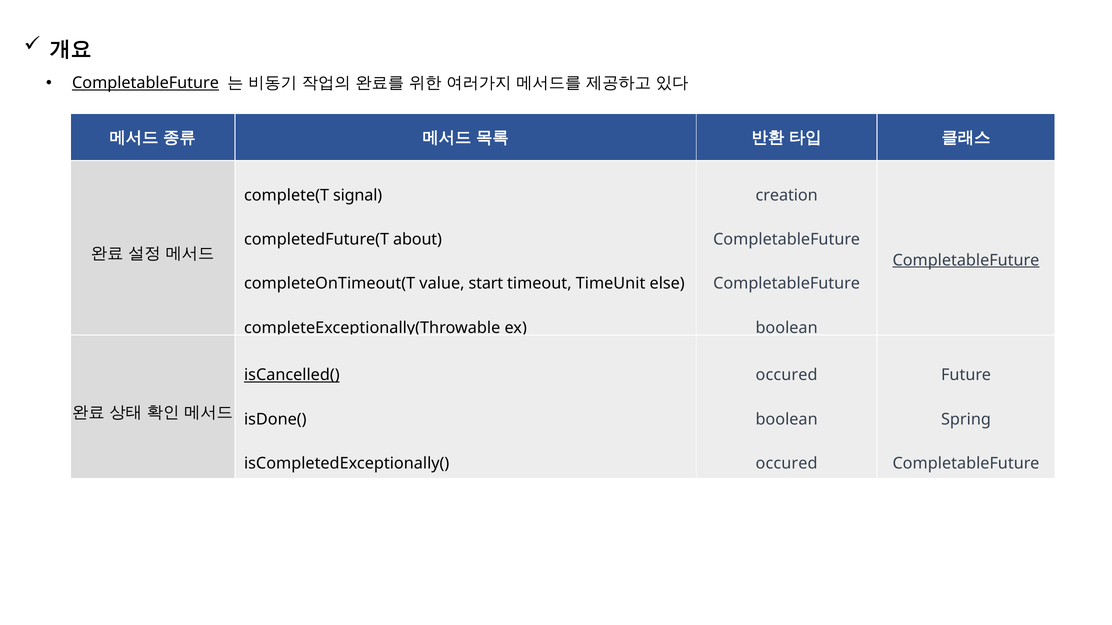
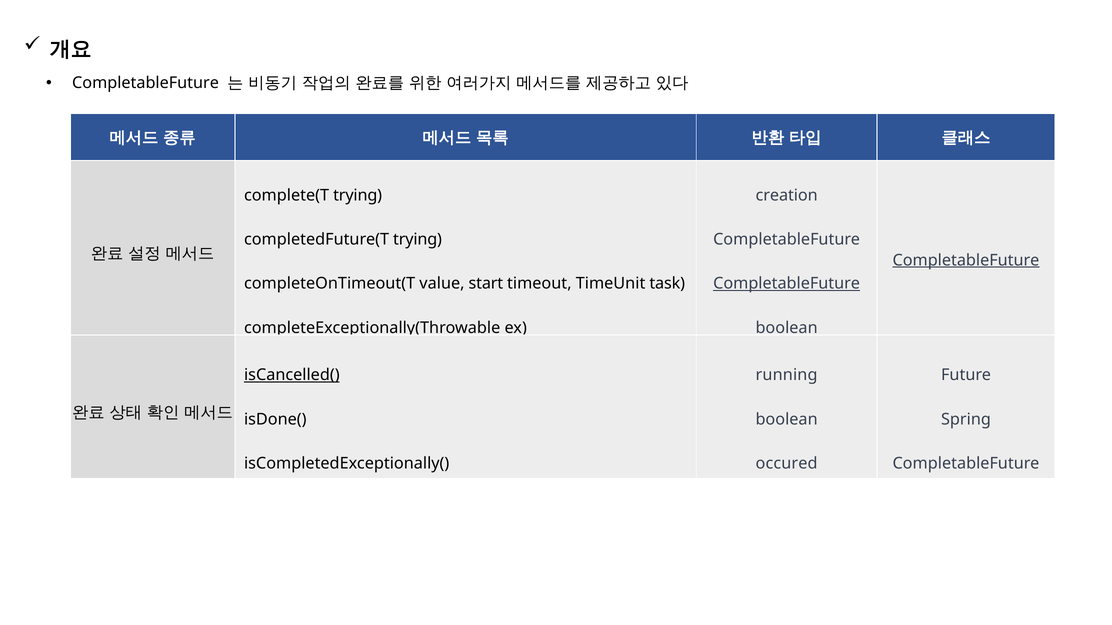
CompletableFuture at (146, 83) underline: present -> none
complete(T signal: signal -> trying
completedFuture(T about: about -> trying
else: else -> task
CompletableFuture at (787, 284) underline: none -> present
occured at (787, 375): occured -> running
